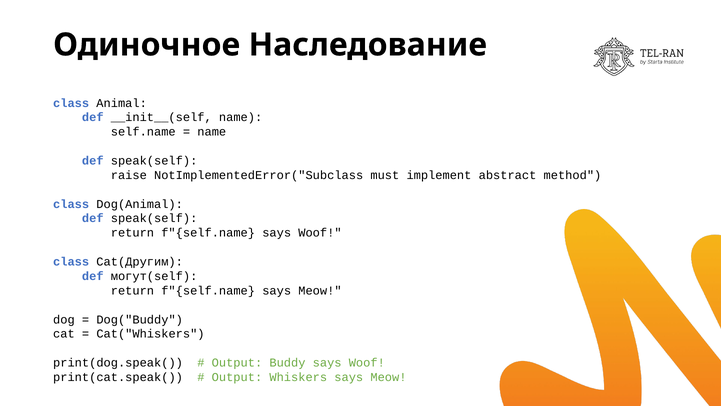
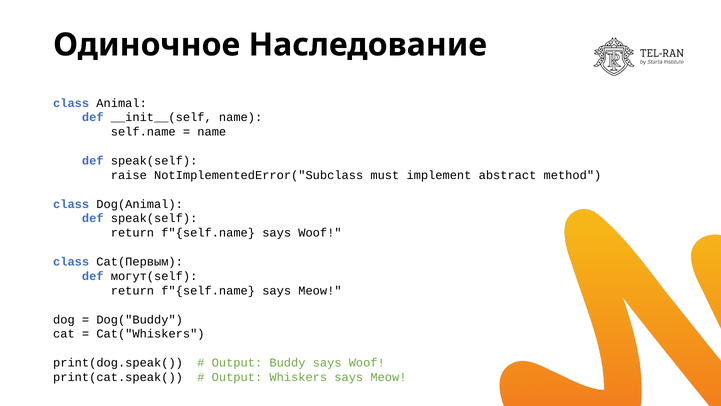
Cat(Другим: Cat(Другим -> Cat(Первым
